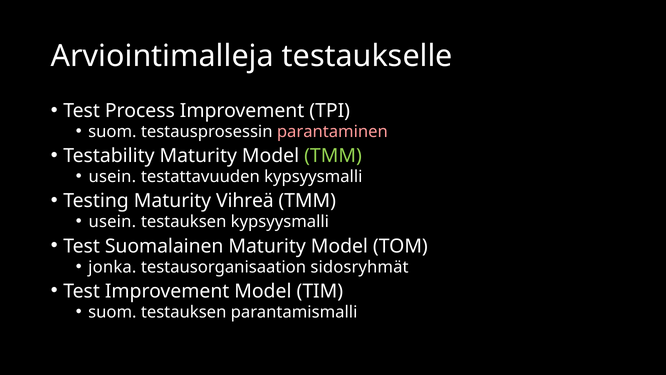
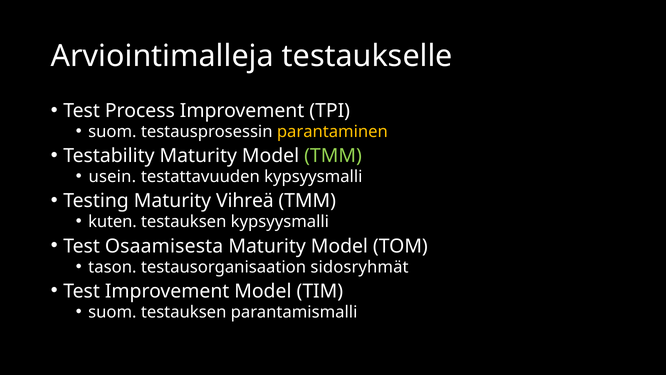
parantaminen colour: pink -> yellow
usein at (112, 222): usein -> kuten
Suomalainen: Suomalainen -> Osaamisesta
jonka: jonka -> tason
